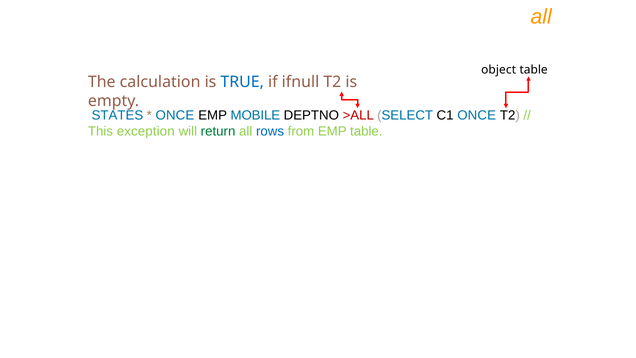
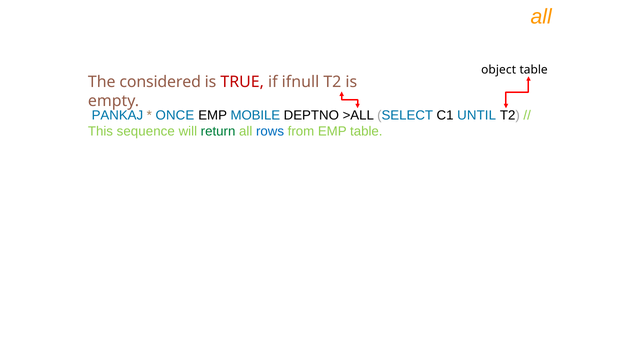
calculation: calculation -> considered
TRUE colour: blue -> red
STATES: STATES -> PANKAJ
>ALL colour: red -> black
C1 ONCE: ONCE -> UNTIL
exception: exception -> sequence
